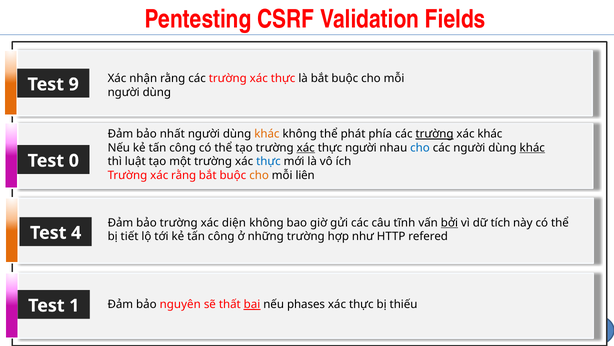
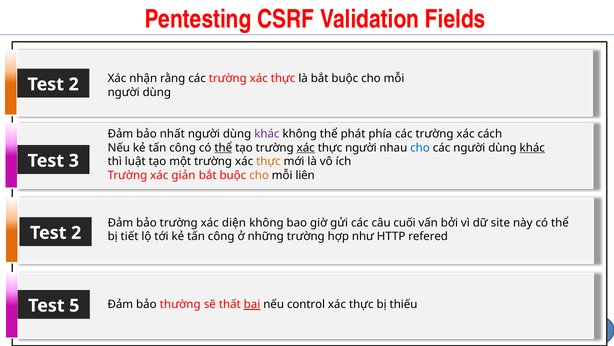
9 at (74, 84): 9 -> 2
khác at (267, 134) colour: orange -> purple
trường at (435, 134) underline: present -> none
xác khác: khác -> cách
thể at (223, 148) underline: none -> present
0: 0 -> 3
thực at (268, 161) colour: blue -> orange
xác rằng: rằng -> giản
tĩnh: tĩnh -> cuối
bởi underline: present -> none
tích: tích -> site
4 at (76, 232): 4 -> 2
nguyên: nguyên -> thường
phases: phases -> control
1: 1 -> 5
